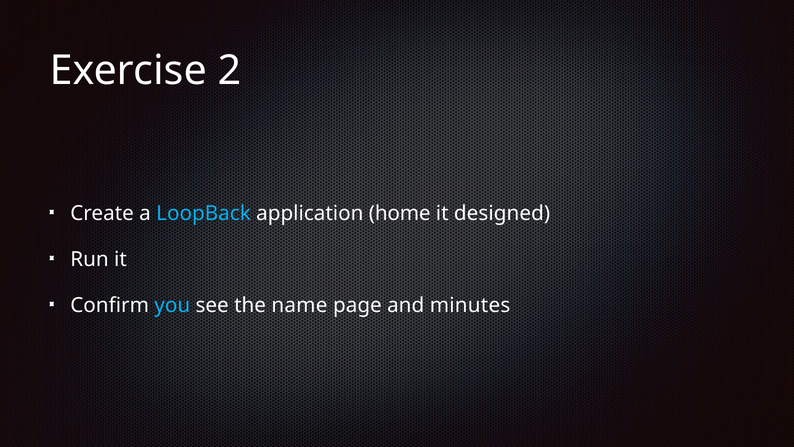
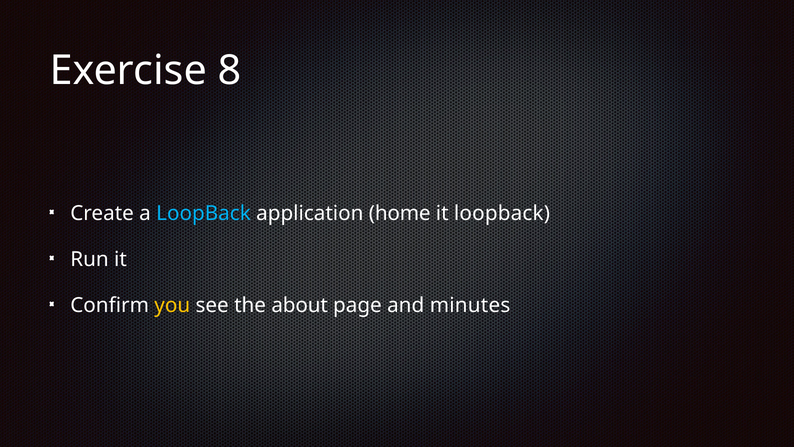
2: 2 -> 8
it designed: designed -> loopback
you colour: light blue -> yellow
name: name -> about
